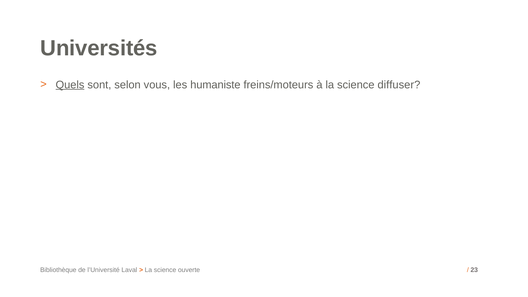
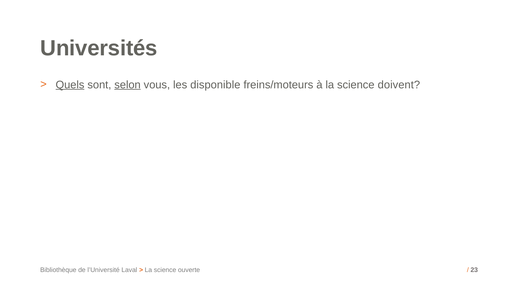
selon underline: none -> present
humaniste: humaniste -> disponible
diffuser: diffuser -> doivent
